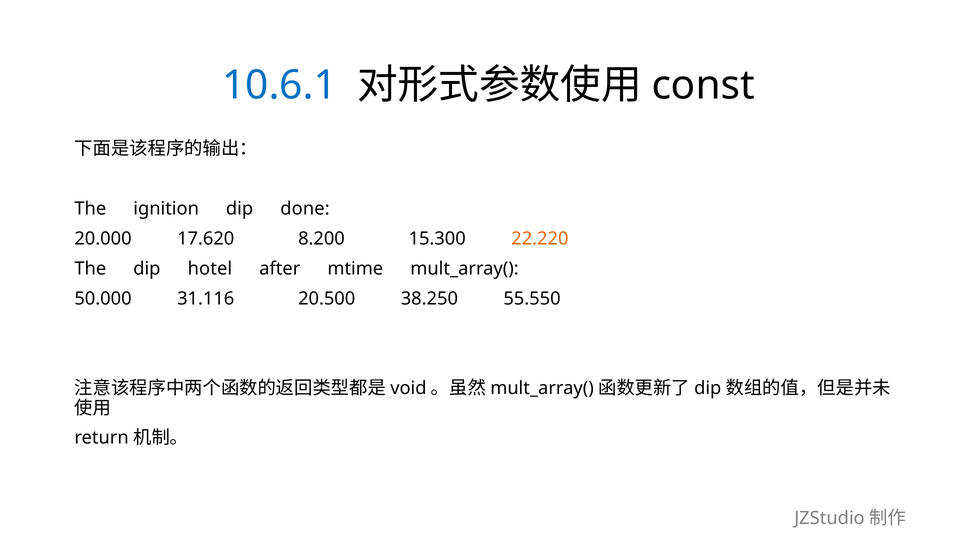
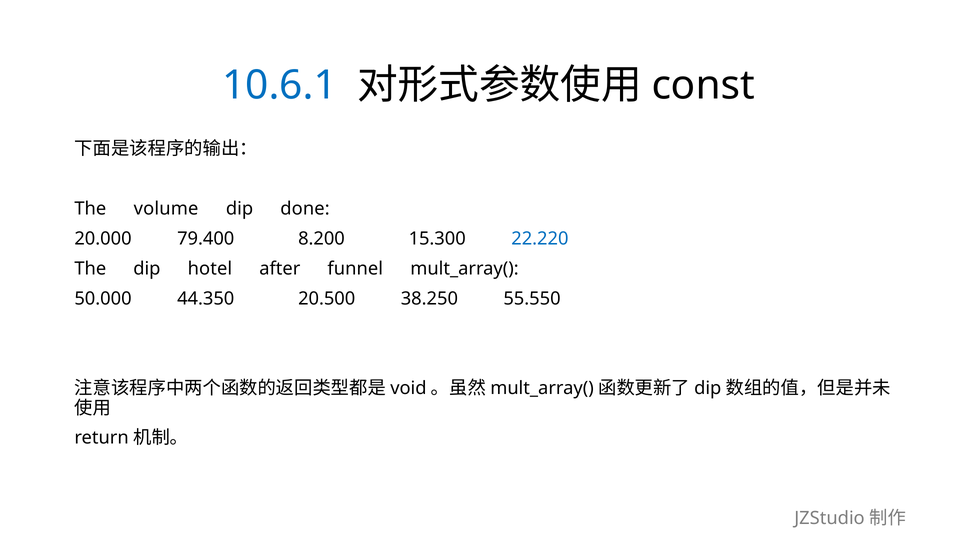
ignition: ignition -> volume
17.620: 17.620 -> 79.400
22.220 colour: orange -> blue
mtime: mtime -> funnel
31.116: 31.116 -> 44.350
